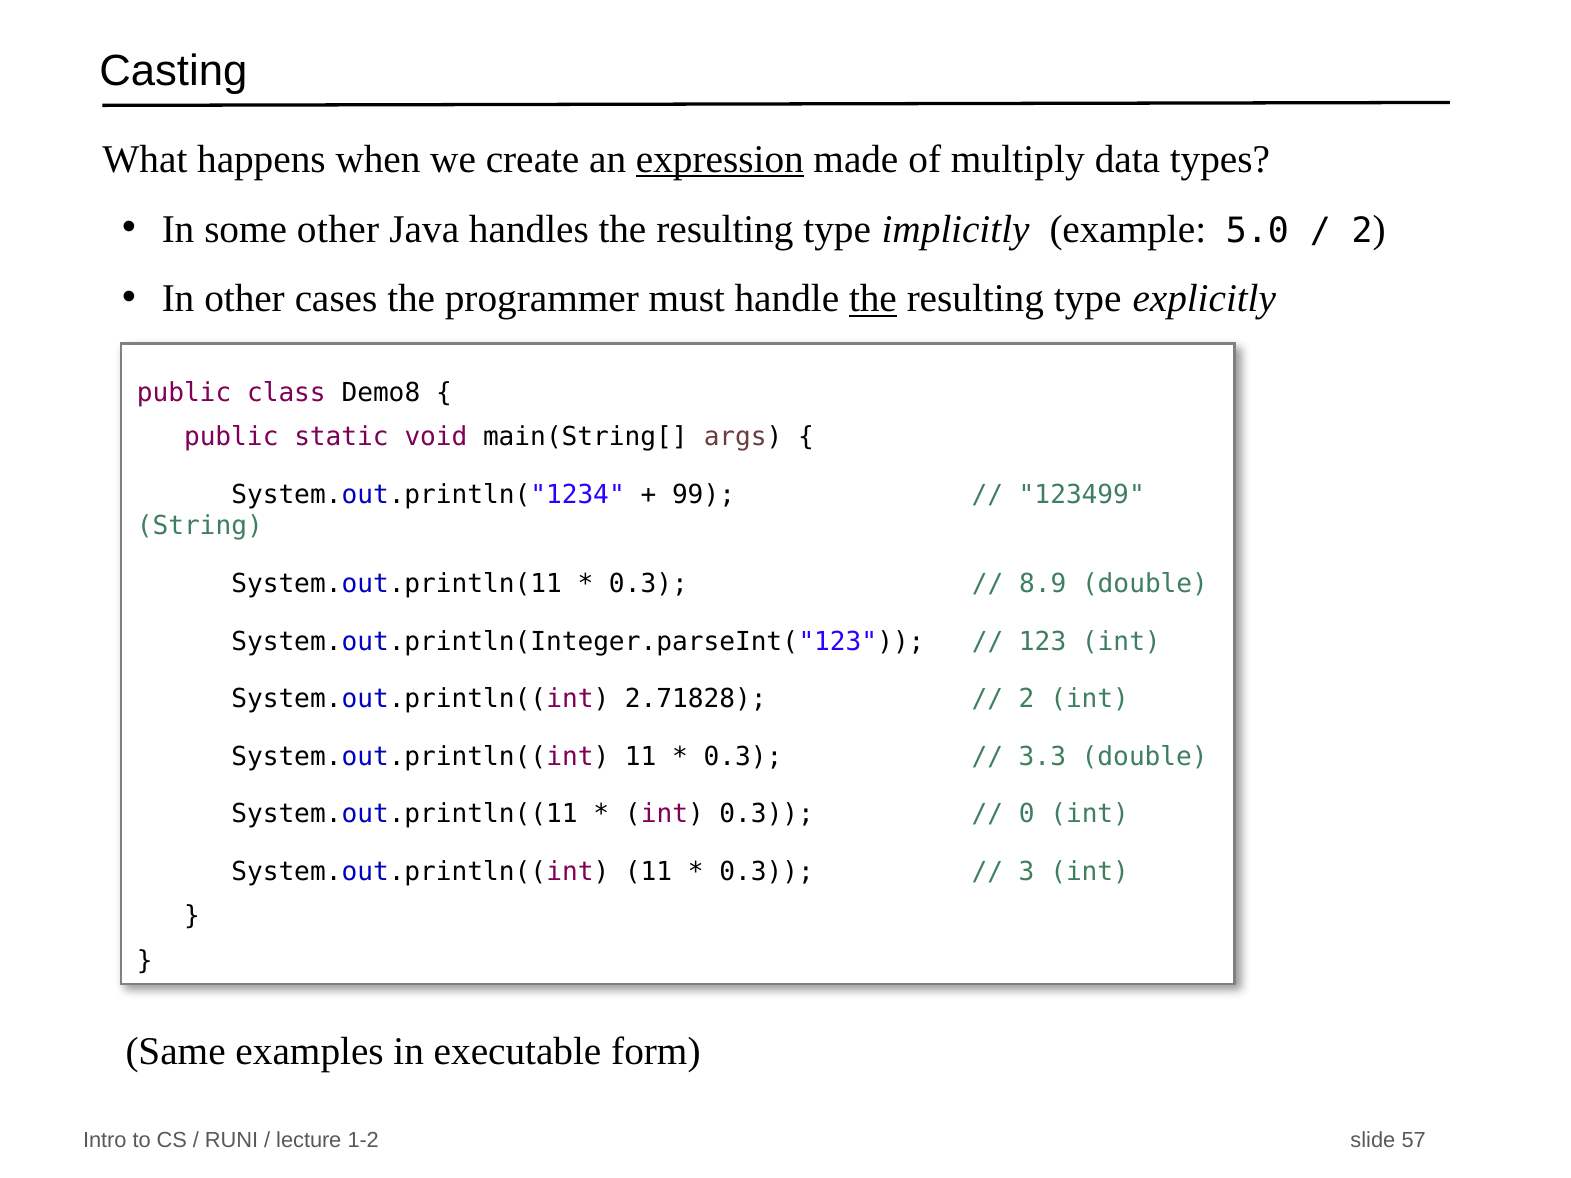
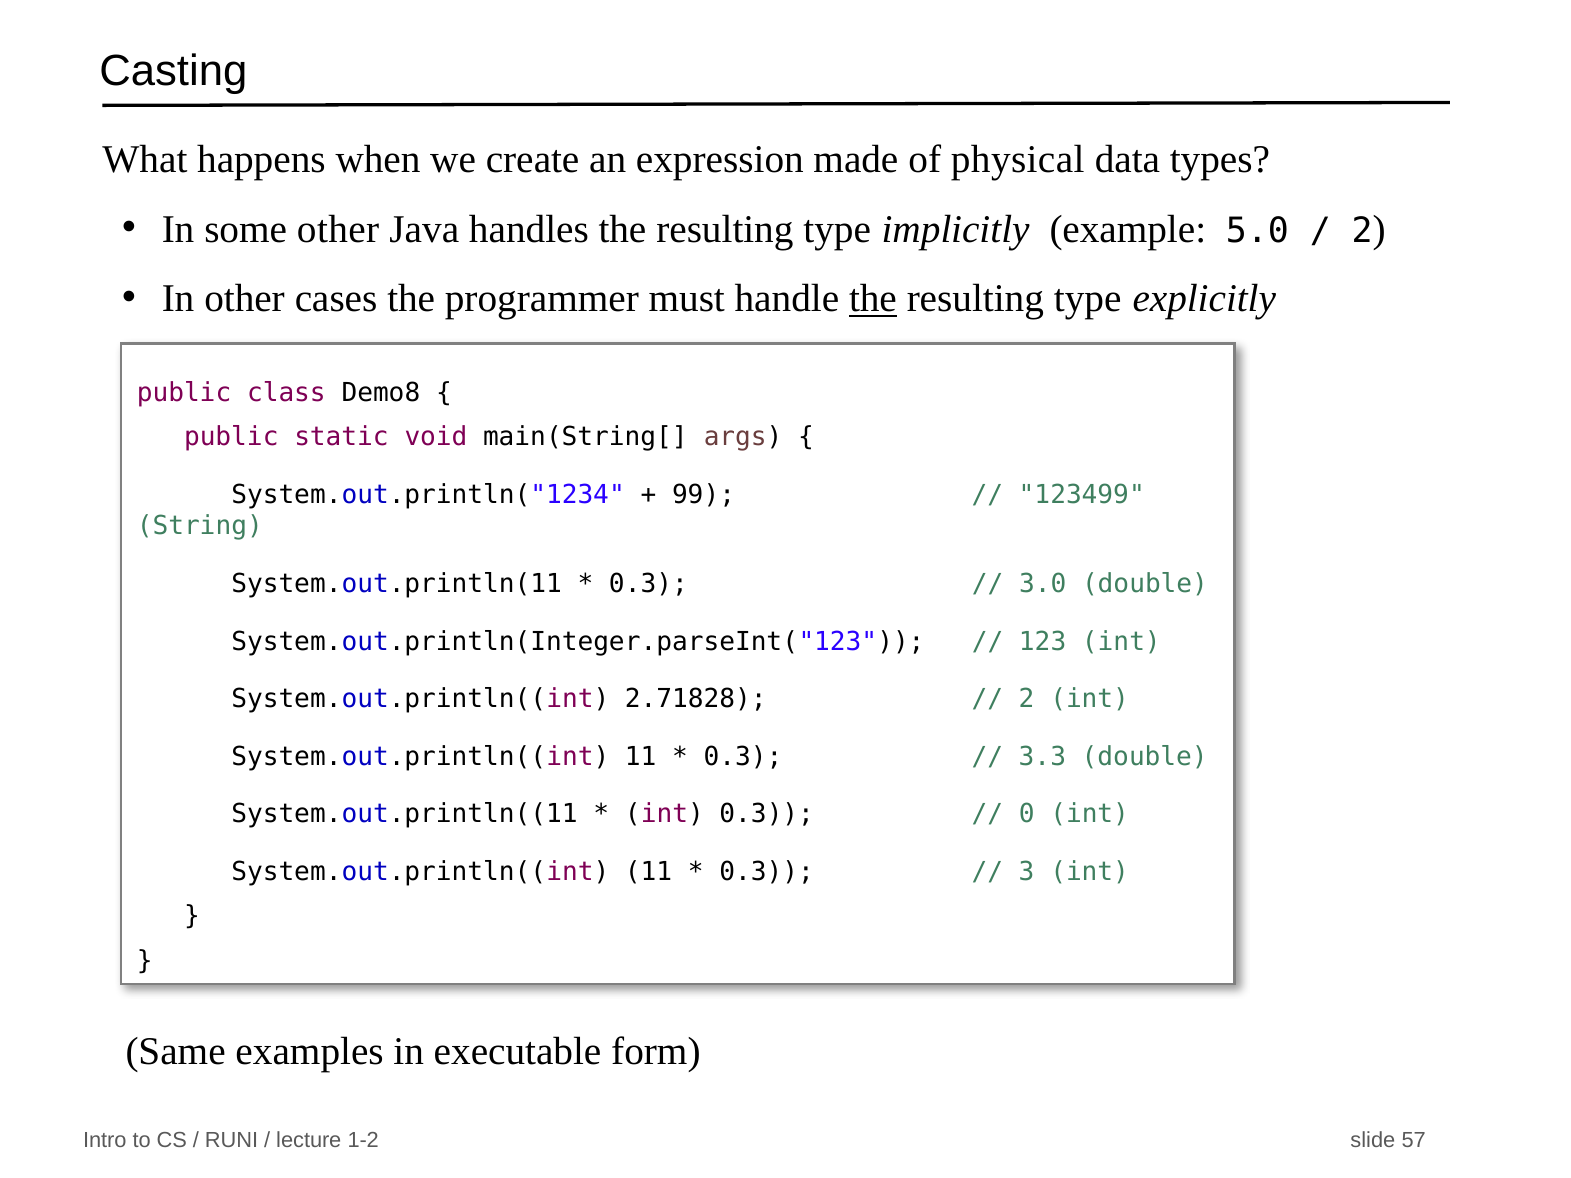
expression underline: present -> none
multiply: multiply -> physical
8.9: 8.9 -> 3.0
